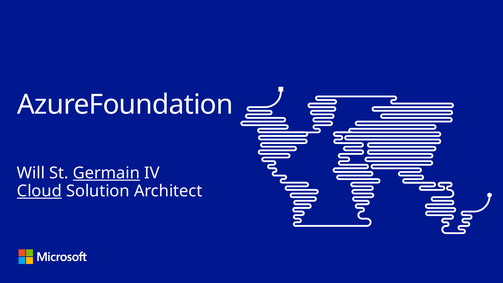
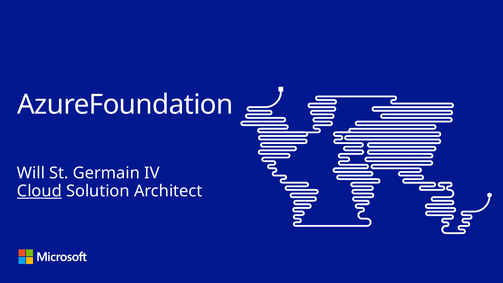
Germain underline: present -> none
